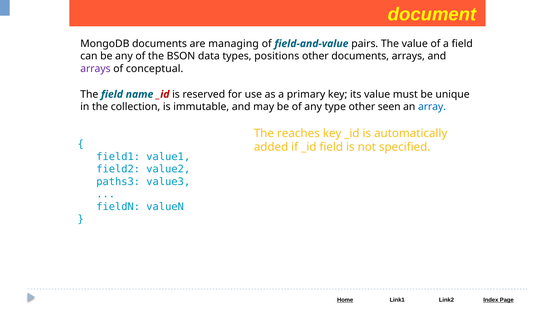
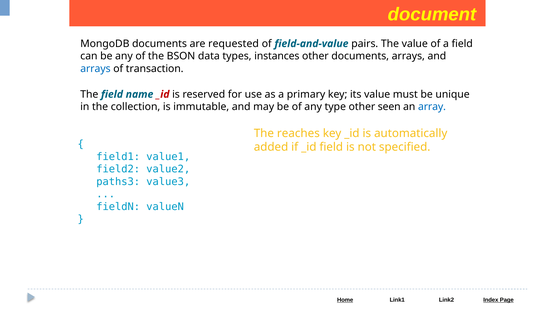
managing: managing -> requested
positions: positions -> instances
arrays at (95, 69) colour: purple -> blue
conceptual: conceptual -> transaction
